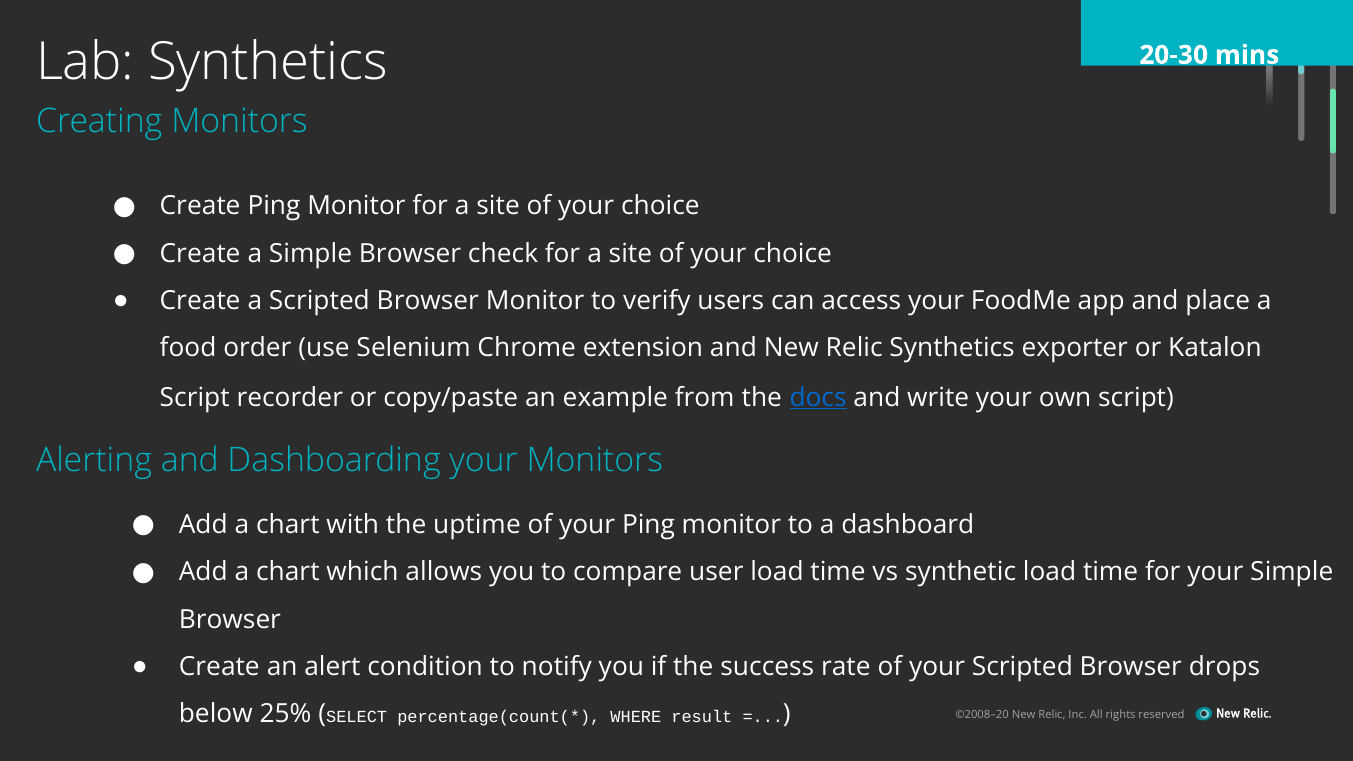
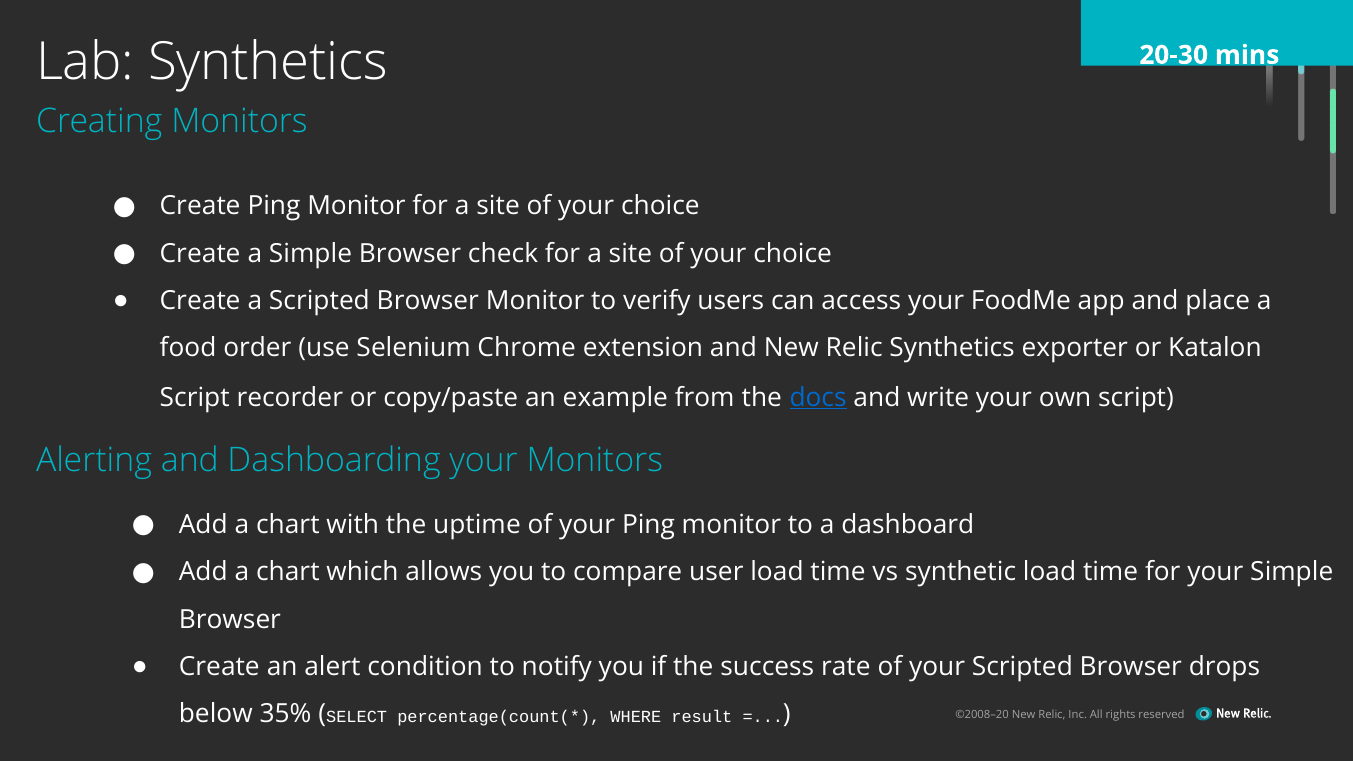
25%: 25% -> 35%
